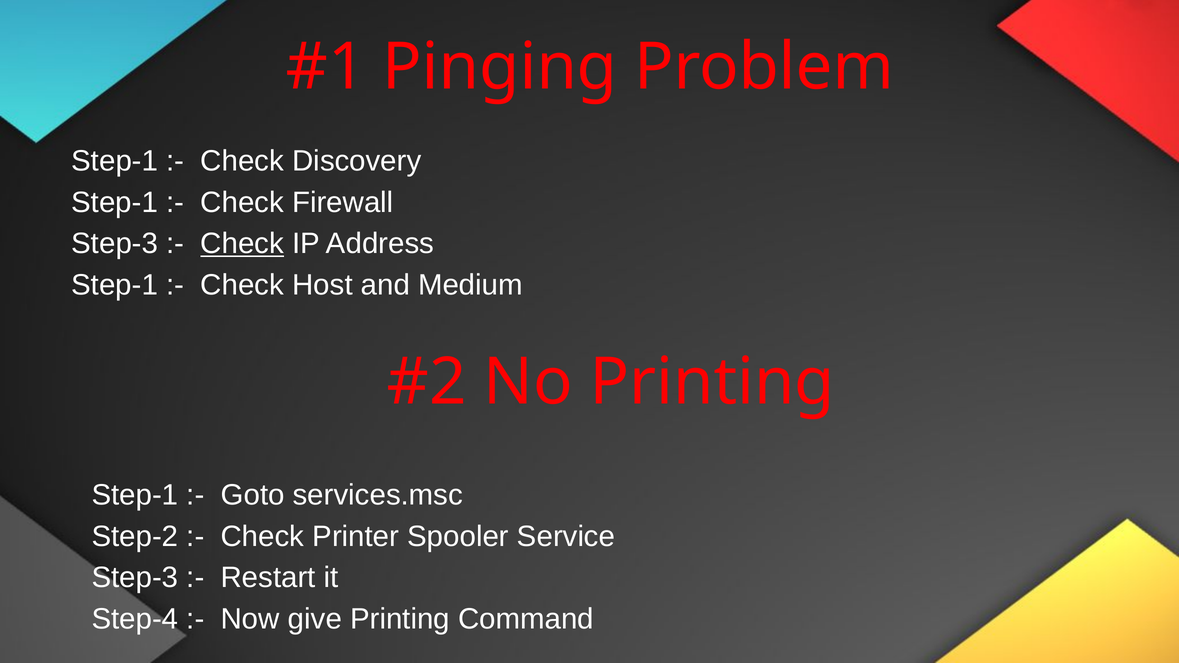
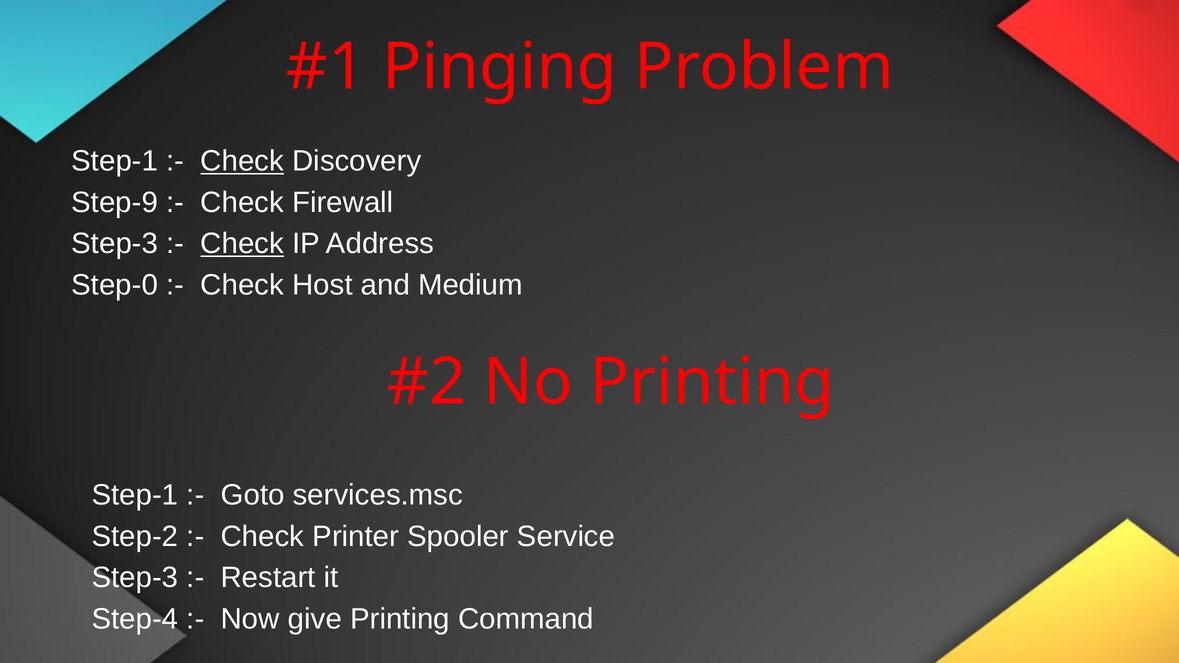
Check at (242, 161) underline: none -> present
Step-1 at (115, 202): Step-1 -> Step-9
Step-1 at (115, 285): Step-1 -> Step-0
